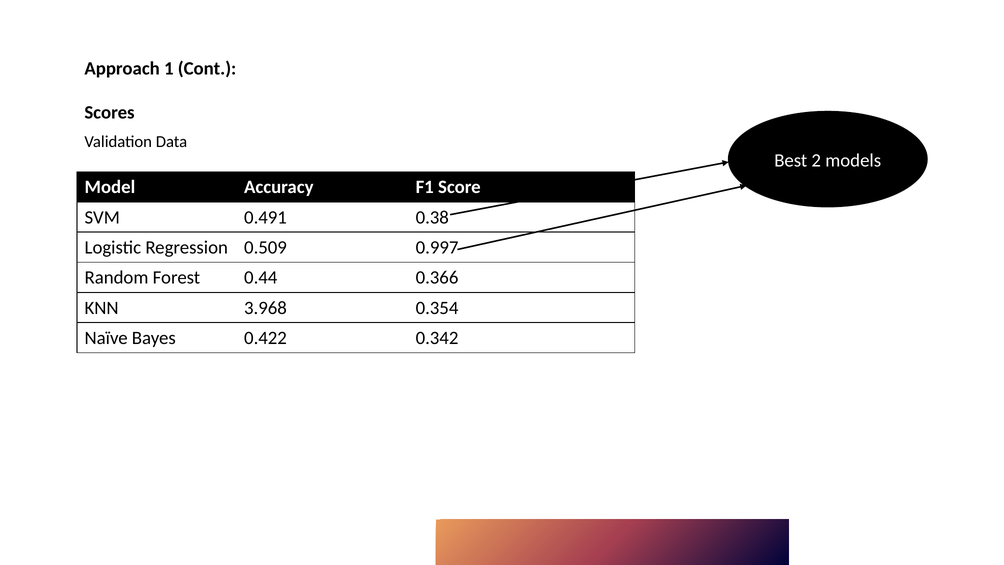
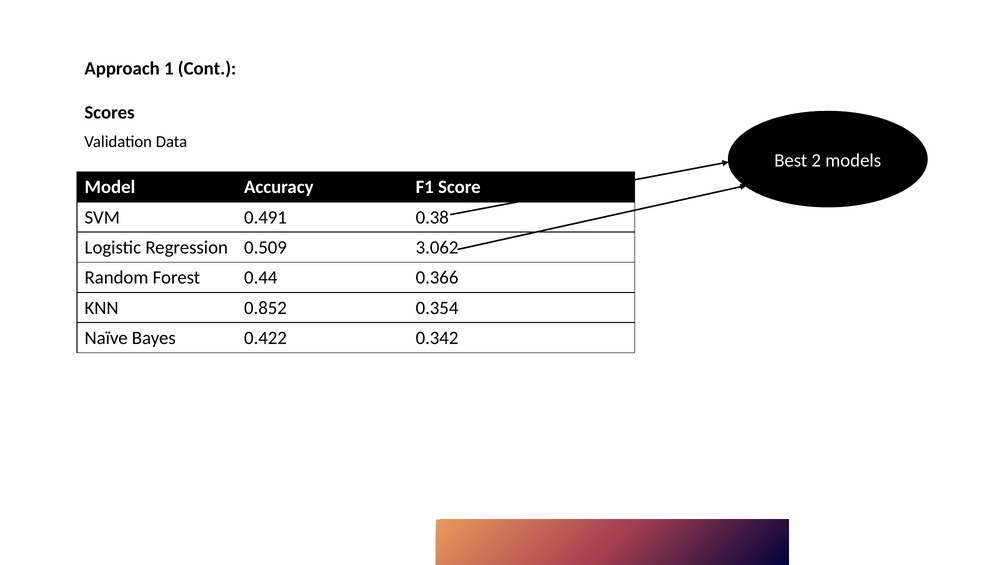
0.997: 0.997 -> 3.062
3.968: 3.968 -> 0.852
